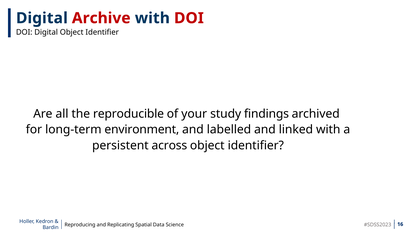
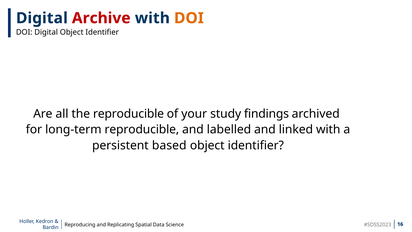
DOI at (189, 18) colour: red -> orange
long-term environment: environment -> reproducible
across: across -> based
